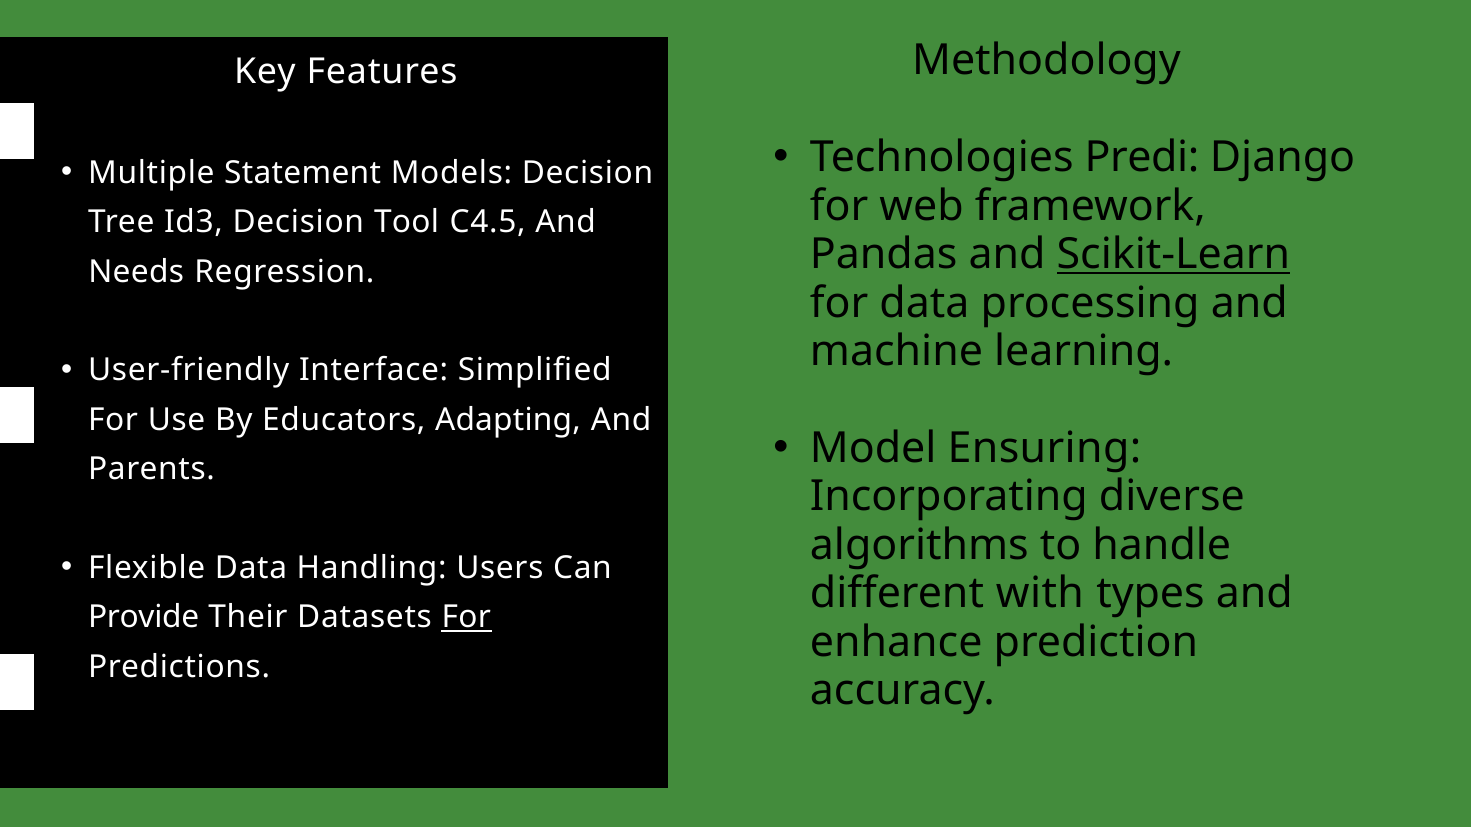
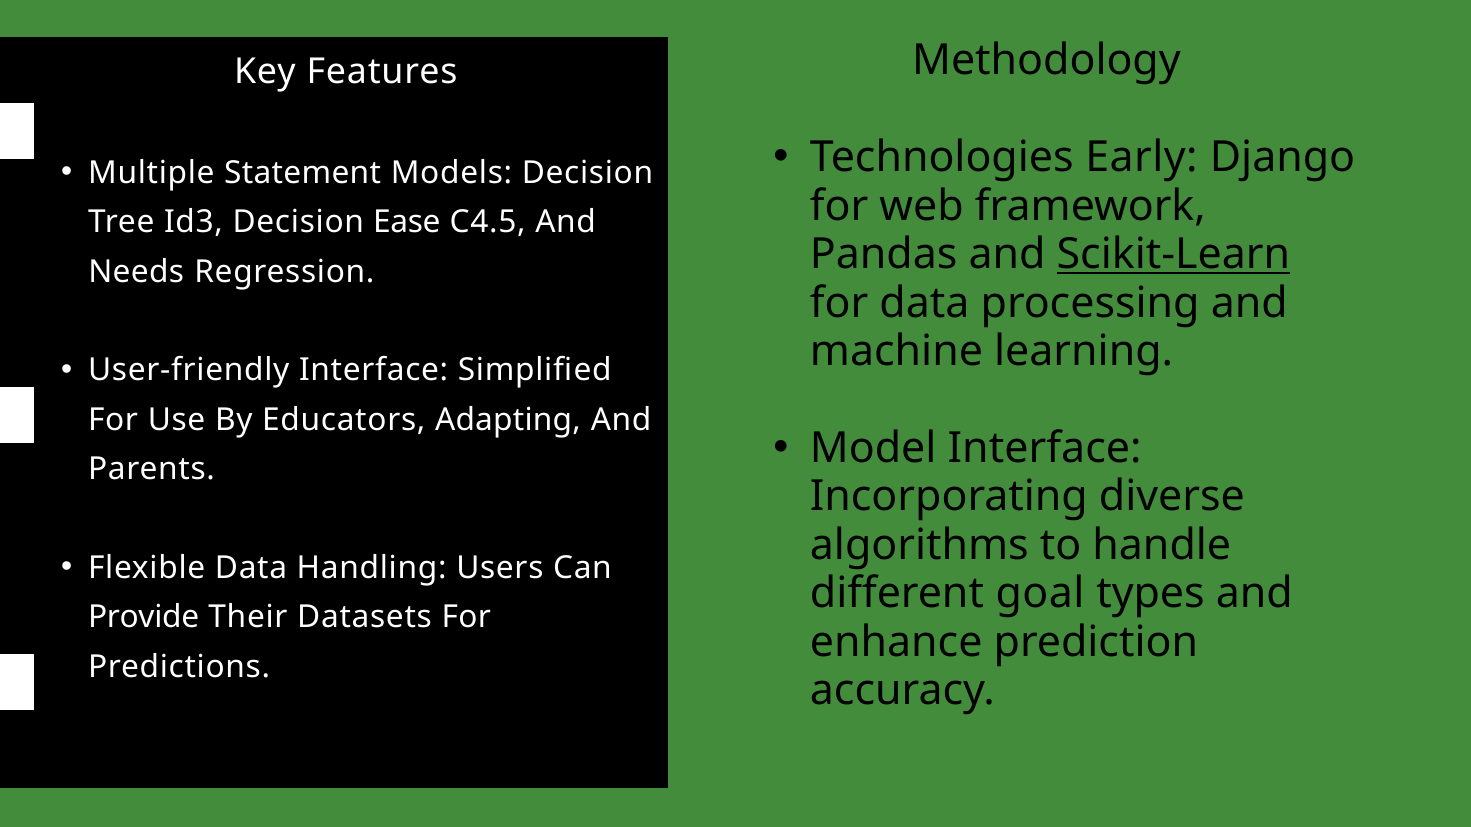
Predi: Predi -> Early
Tool: Tool -> Ease
Model Ensuring: Ensuring -> Interface
with: with -> goal
For at (466, 618) underline: present -> none
